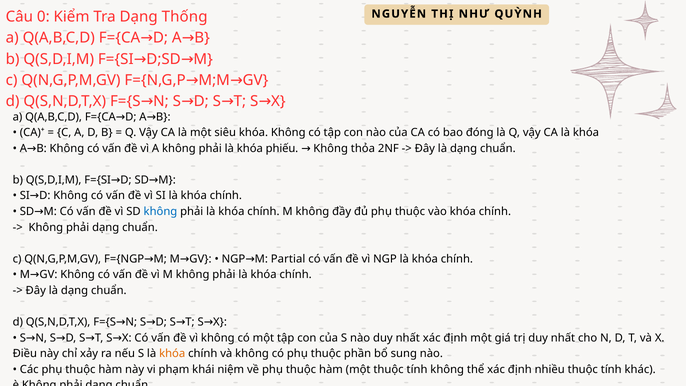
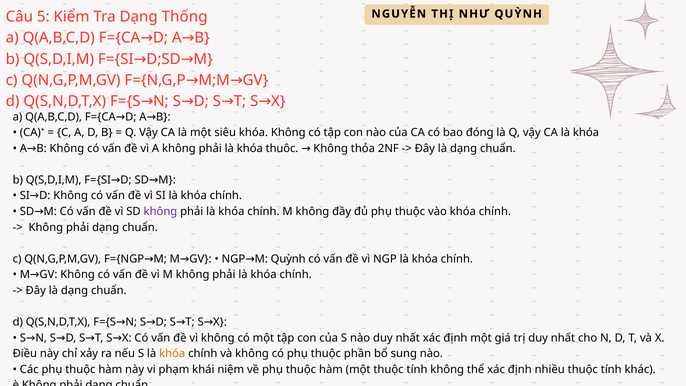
0: 0 -> 5
phiếu: phiếu -> thuôc
không at (160, 211) colour: blue -> purple
M Partial: Partial -> Quỳnh
